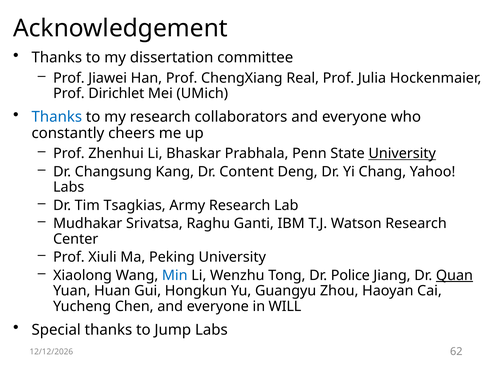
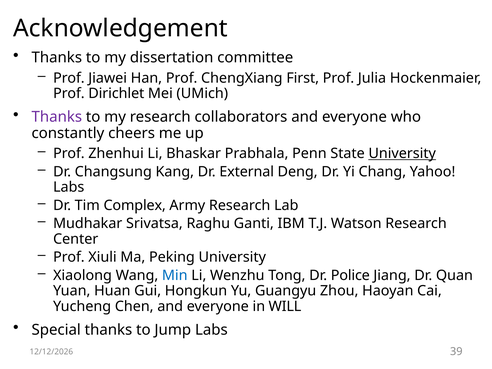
Real: Real -> First
Thanks at (57, 117) colour: blue -> purple
Content: Content -> External
Tsagkias: Tsagkias -> Complex
Quan underline: present -> none
62: 62 -> 39
